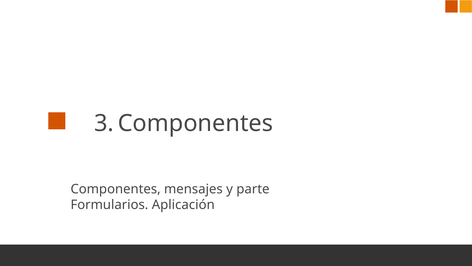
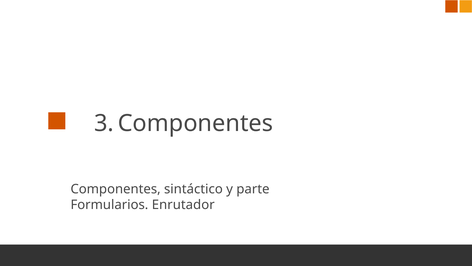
mensajes: mensajes -> sintáctico
Aplicación: Aplicación -> Enrutador
